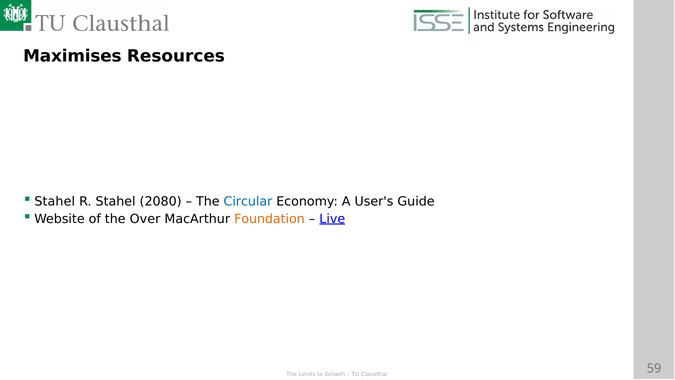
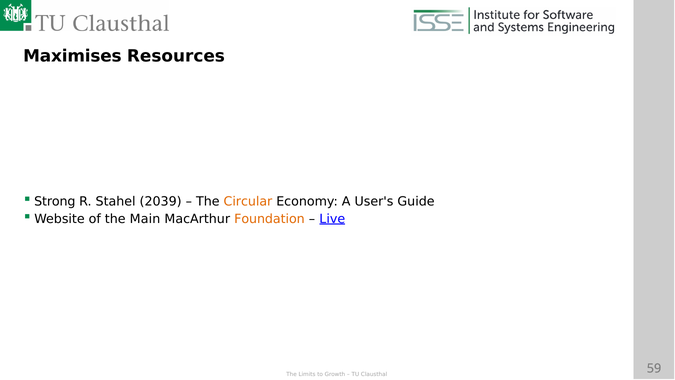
Stahel at (55, 201): Stahel -> Strong
2080: 2080 -> 2039
Circular colour: blue -> orange
Over: Over -> Main
